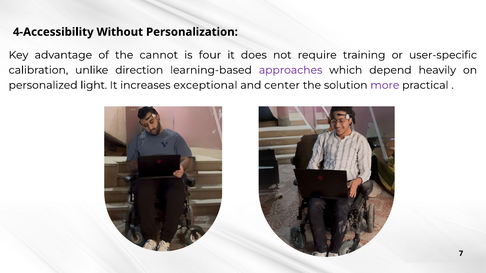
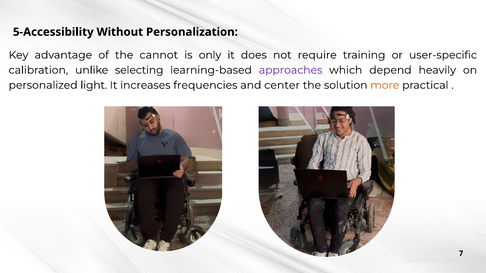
4-Accessibility: 4-Accessibility -> 5-Accessibility
four: four -> only
direction: direction -> selecting
exceptional: exceptional -> frequencies
more colour: purple -> orange
